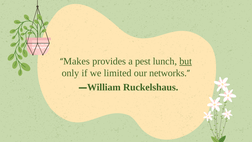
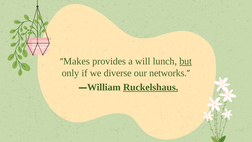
pest: pest -> will
limited: limited -> diverse
Ruckelshaus underline: none -> present
